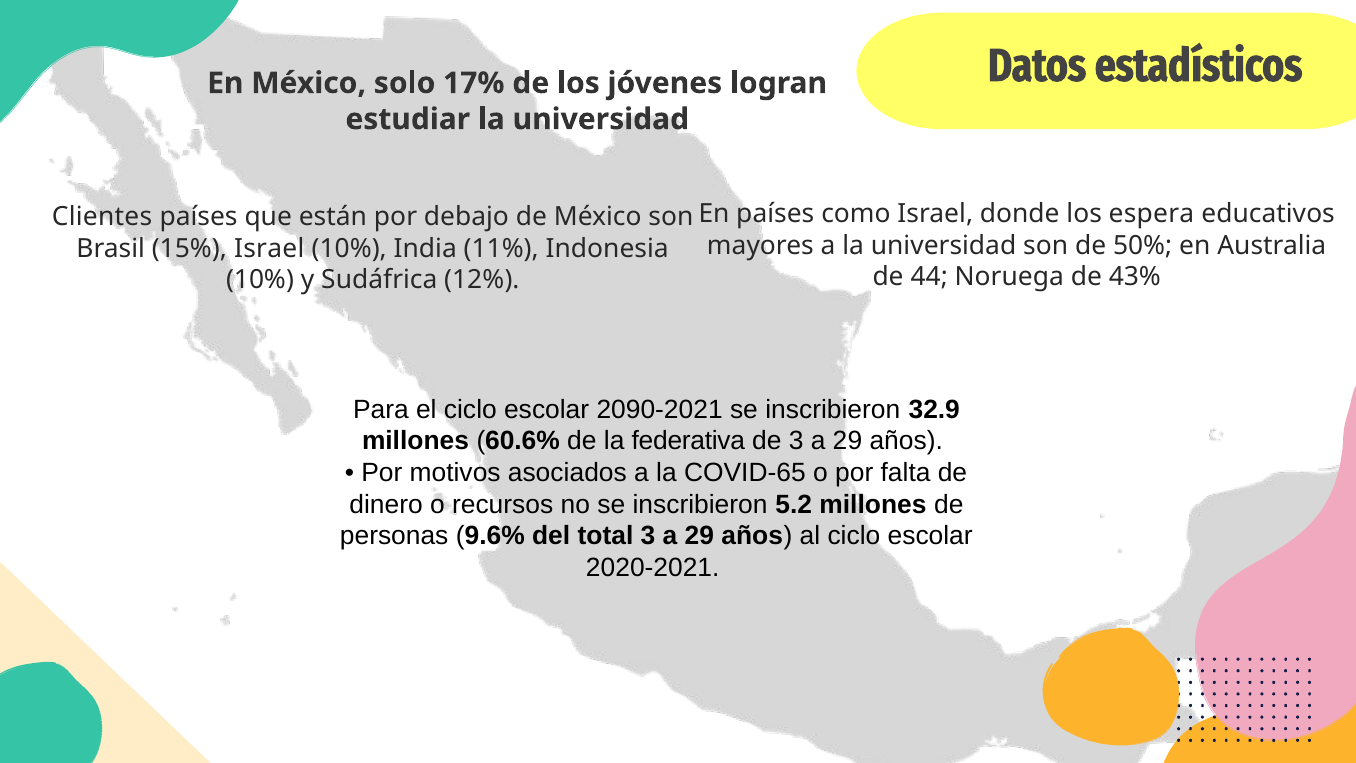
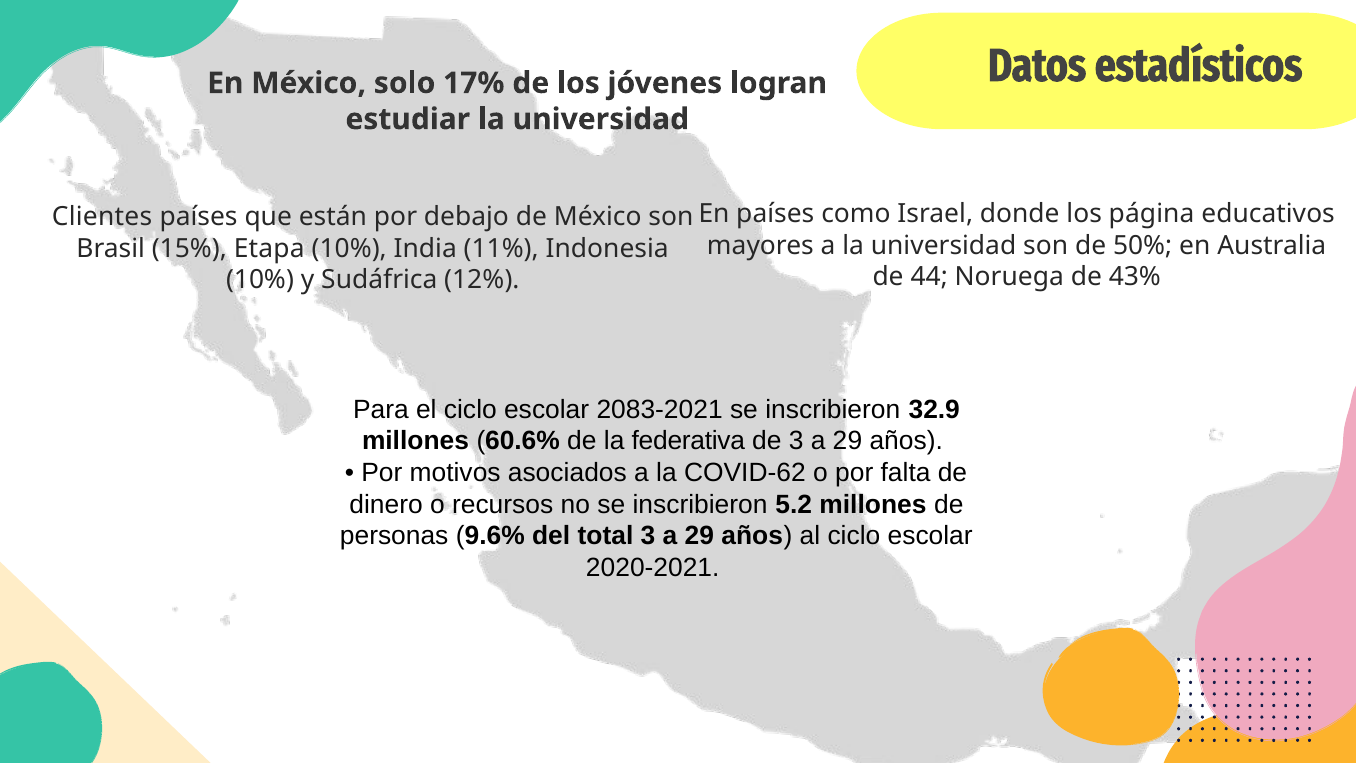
espera: espera -> página
15% Israel: Israel -> Etapa
2090-2021: 2090-2021 -> 2083-2021
COVID-65: COVID-65 -> COVID-62
